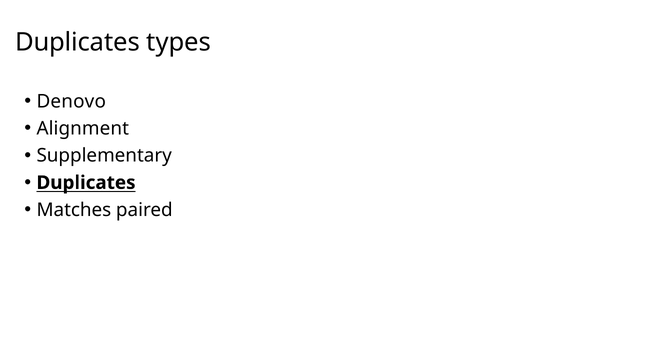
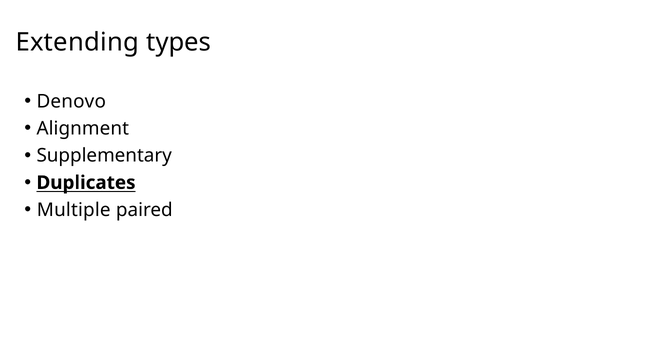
Duplicates at (77, 42): Duplicates -> Extending
Matches: Matches -> Multiple
